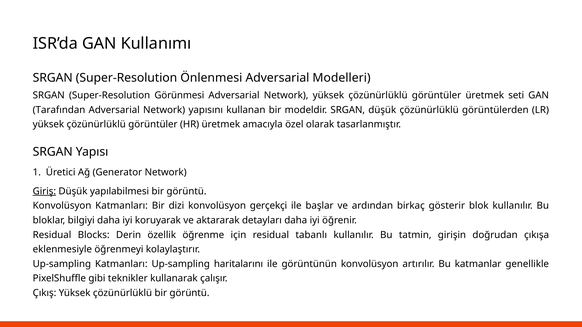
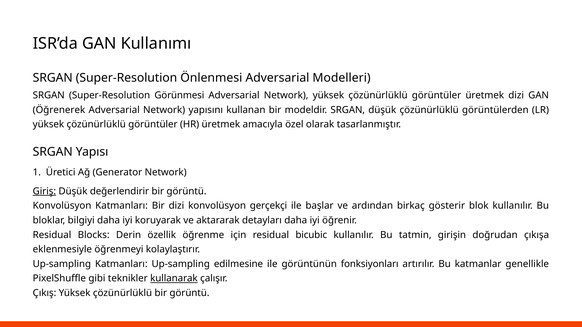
üretmek seti: seti -> dizi
Tarafından: Tarafından -> Öğrenerek
yapılabilmesi: yapılabilmesi -> değerlendirir
tabanlı: tabanlı -> bicubic
haritalarını: haritalarını -> edilmesine
görüntünün konvolüsyon: konvolüsyon -> fonksiyonları
kullanarak underline: none -> present
